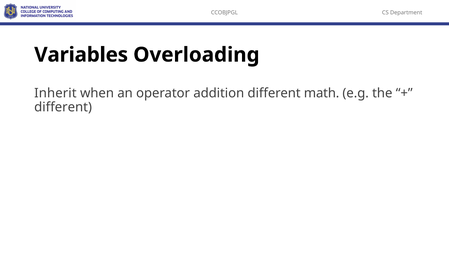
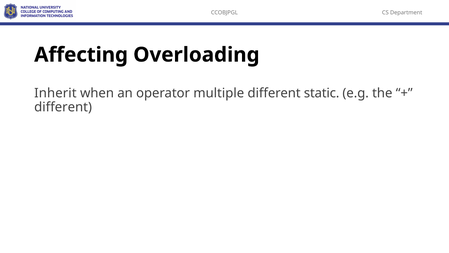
Variables: Variables -> Affecting
addition: addition -> multiple
math: math -> static
